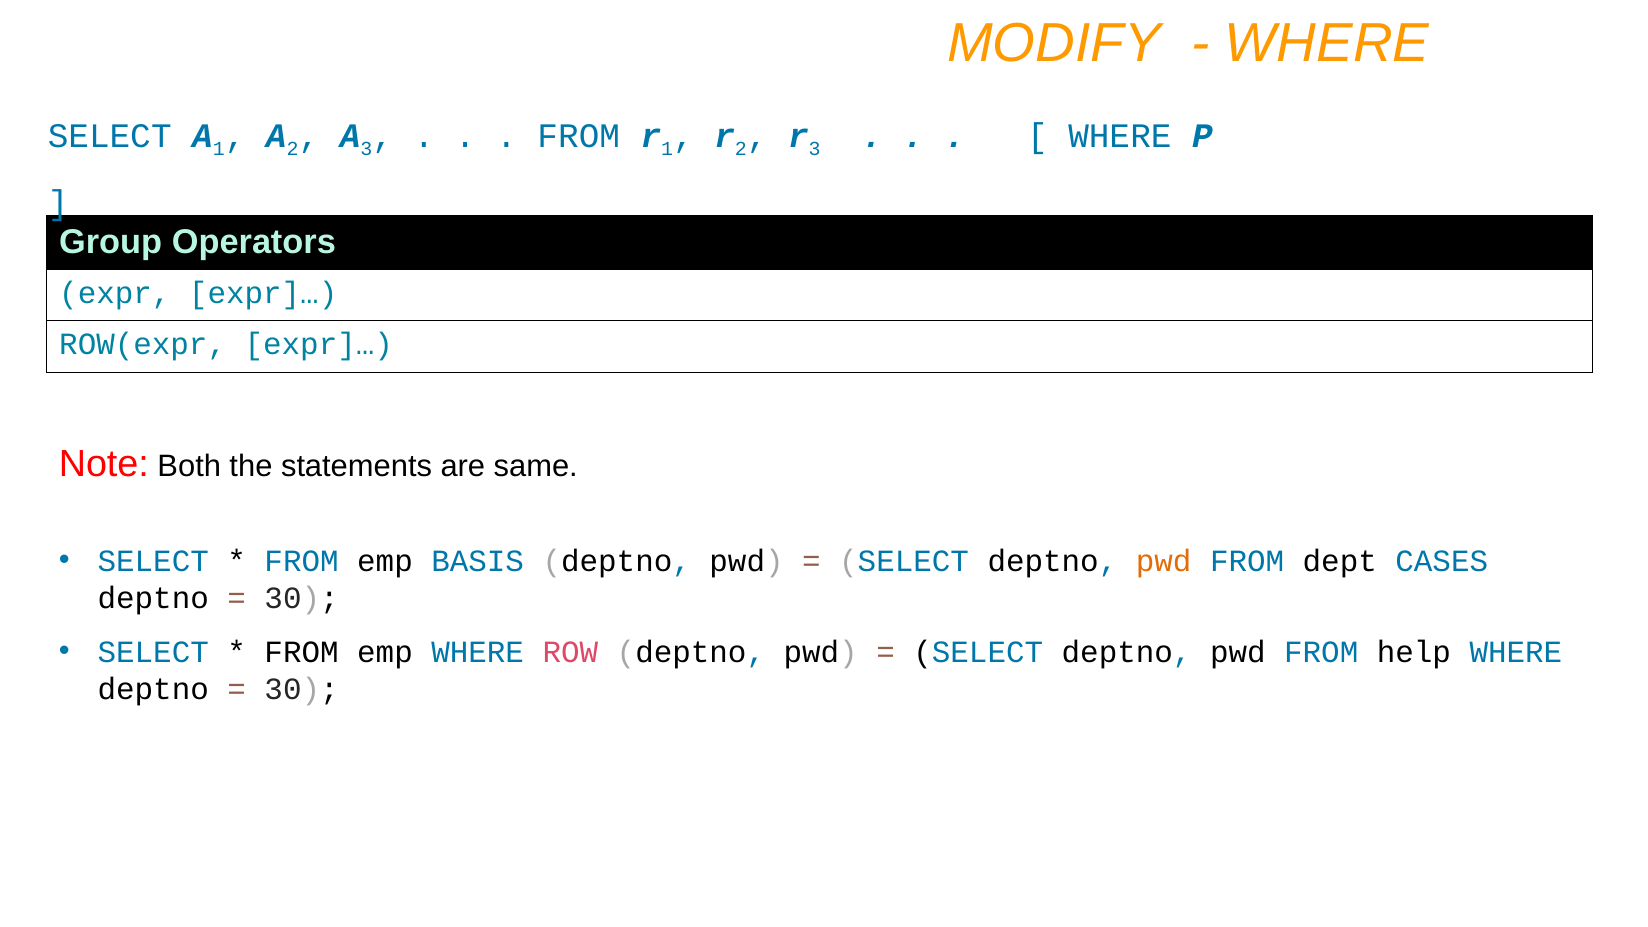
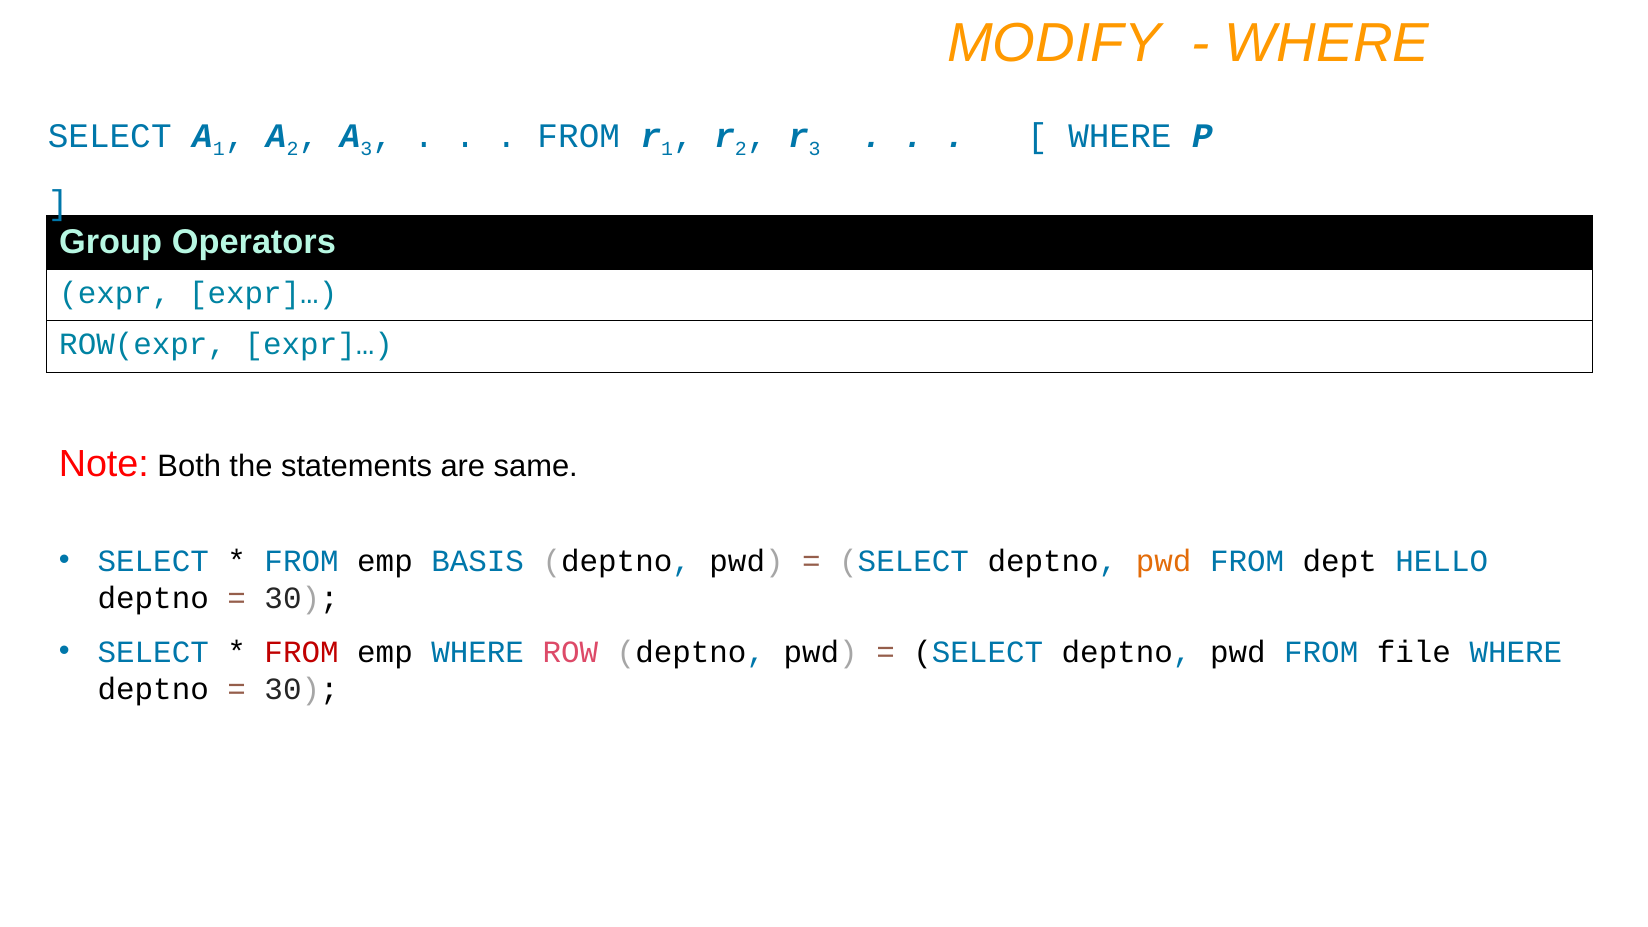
CASES: CASES -> HELLO
FROM at (302, 652) colour: black -> red
help: help -> file
